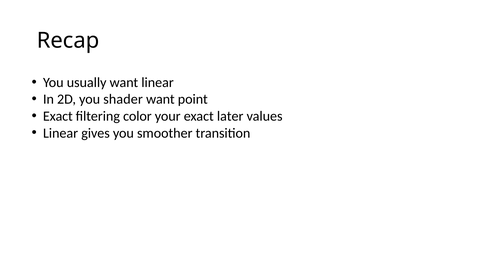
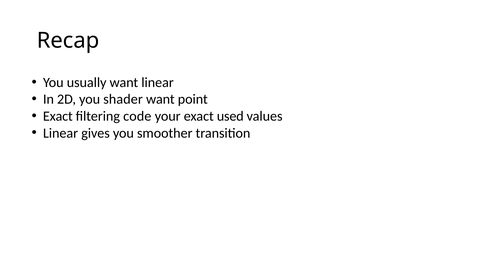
color: color -> code
later: later -> used
